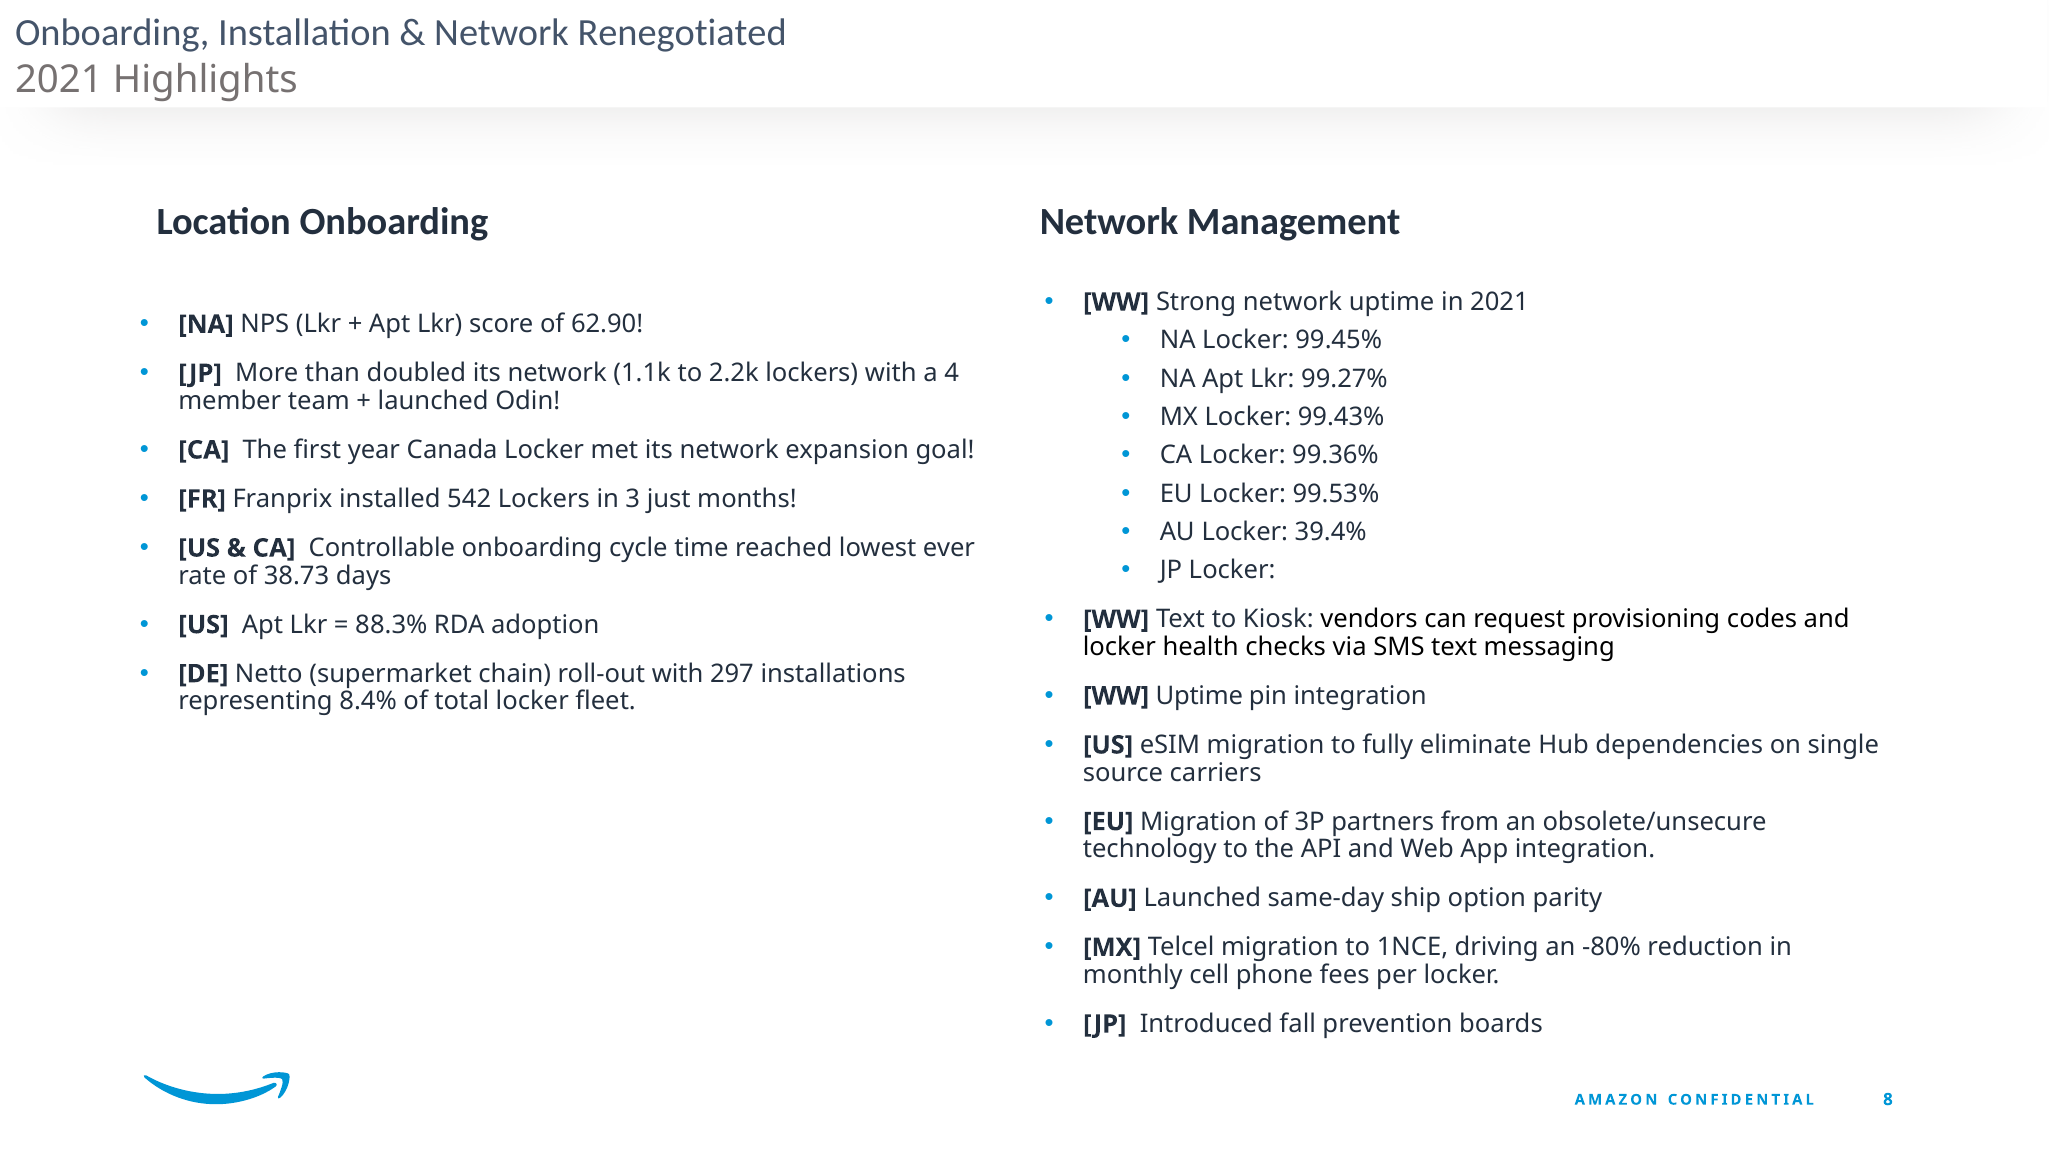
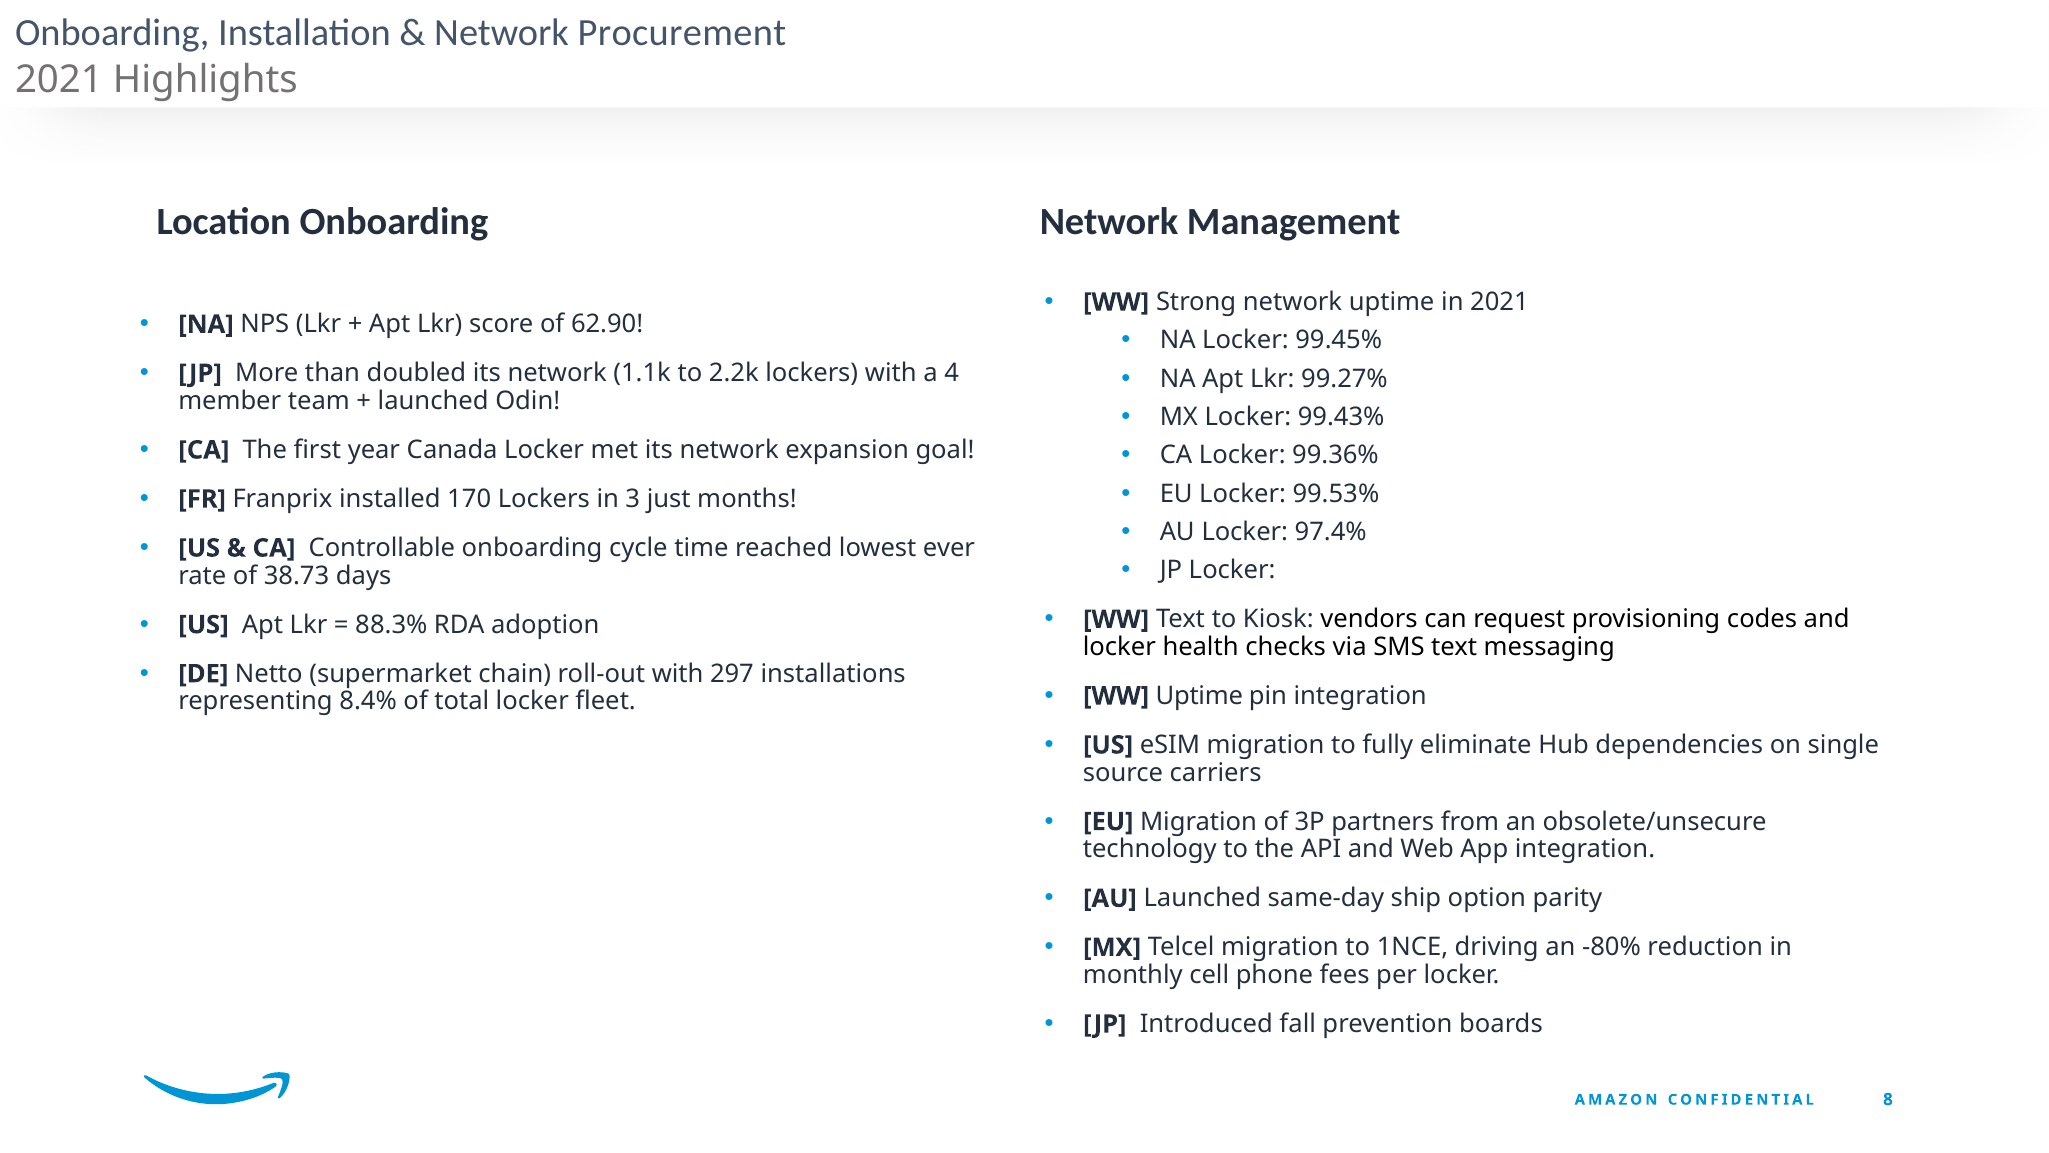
Renegotiated: Renegotiated -> Procurement
542: 542 -> 170
39.4%: 39.4% -> 97.4%
